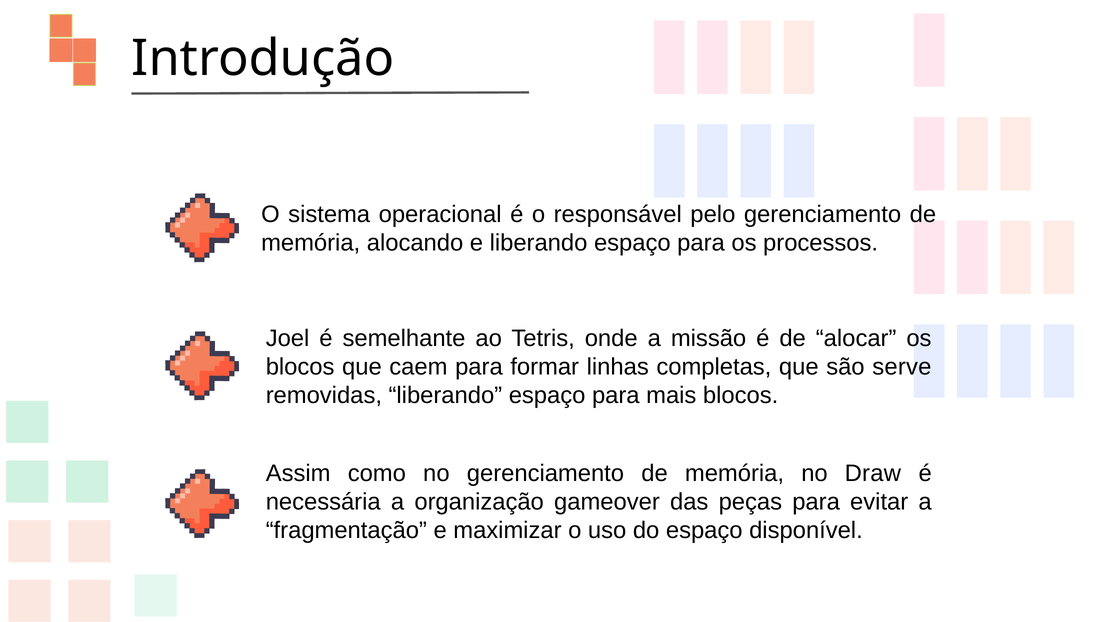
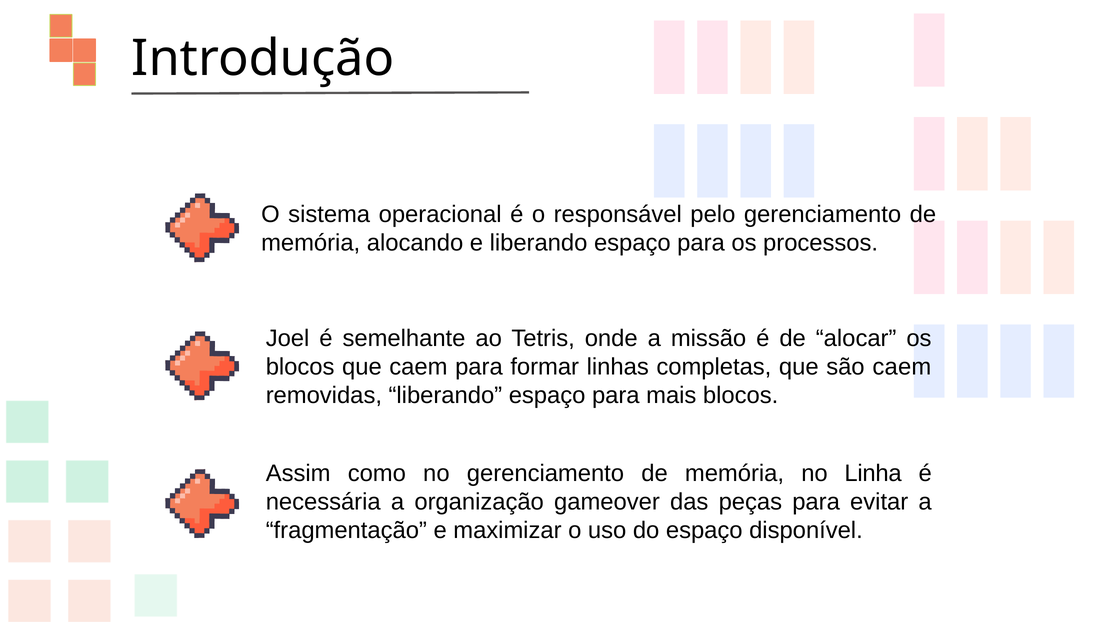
são serve: serve -> caem
Draw: Draw -> Linha
